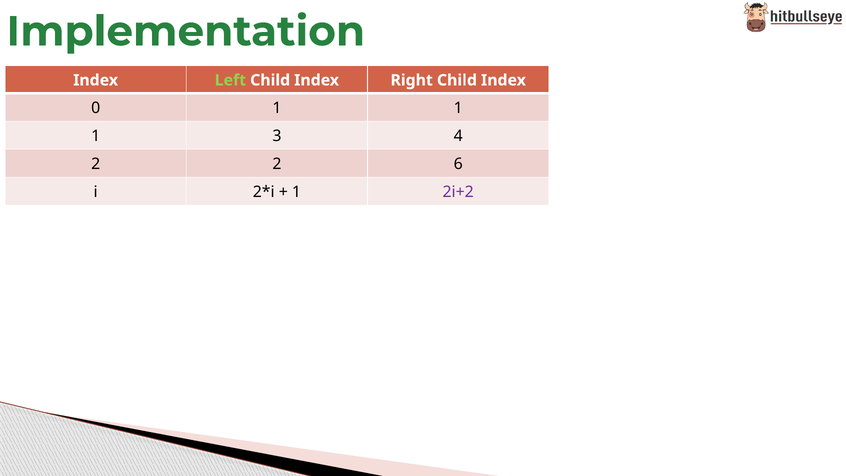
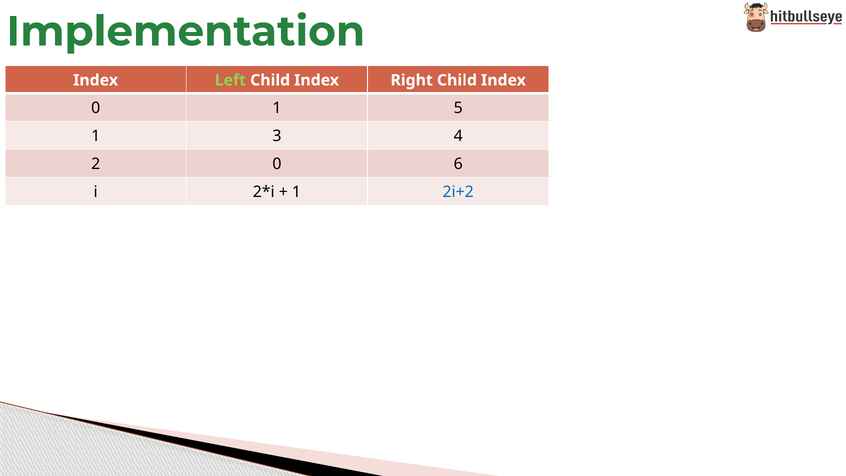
0 1 1: 1 -> 5
2 2: 2 -> 0
2i+2 colour: purple -> blue
